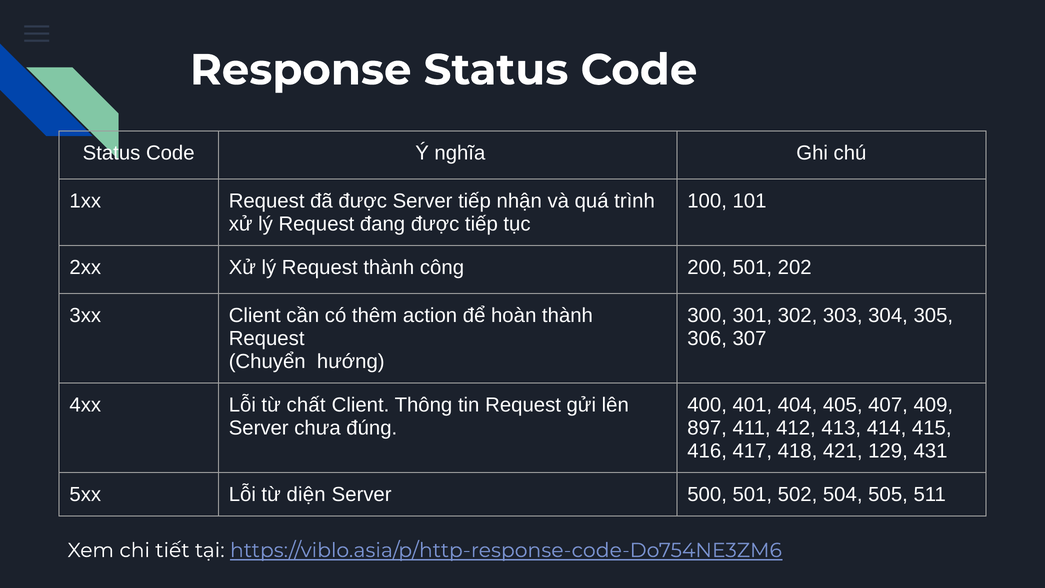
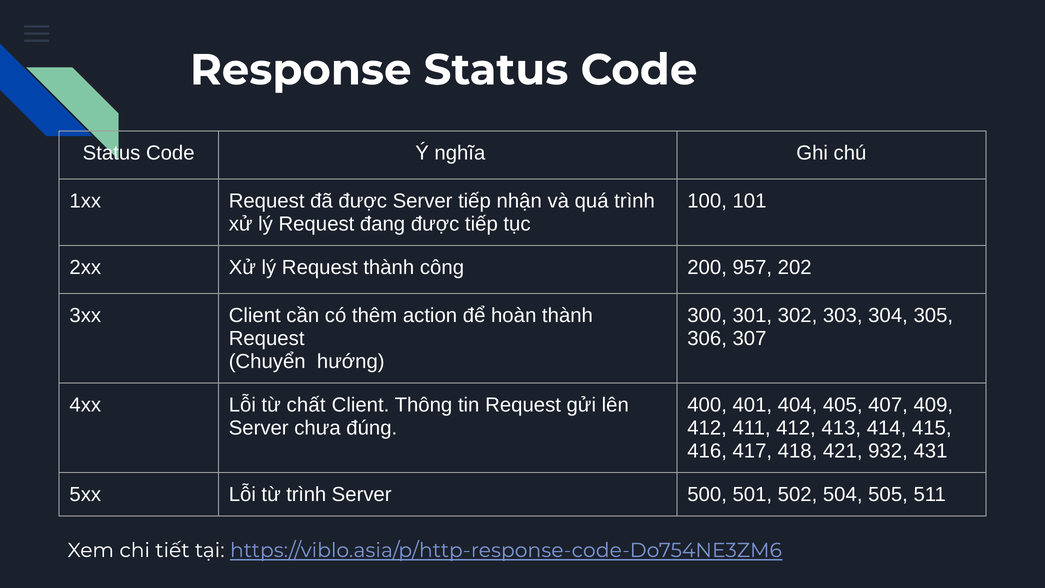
200 501: 501 -> 957
897 at (707, 428): 897 -> 412
129: 129 -> 932
từ diện: diện -> trình
